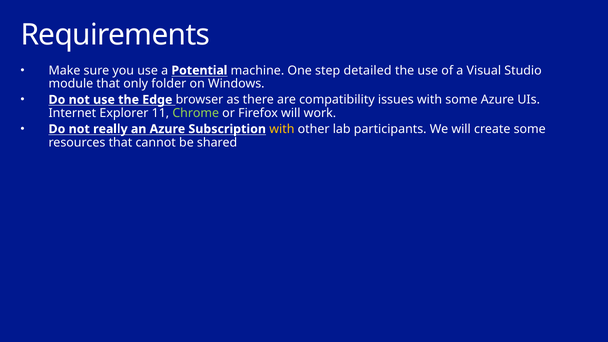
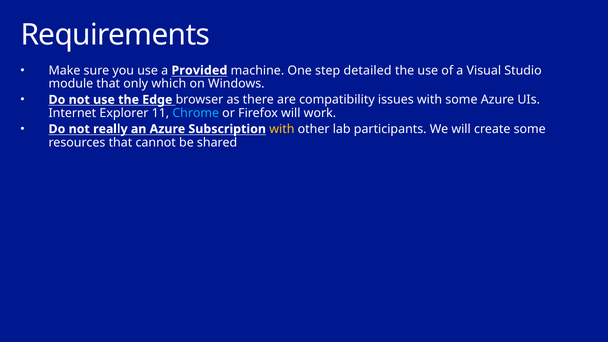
Potential: Potential -> Provided
folder: folder -> which
Chrome colour: light green -> light blue
